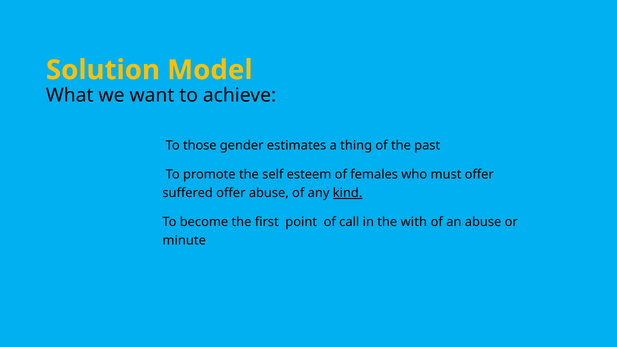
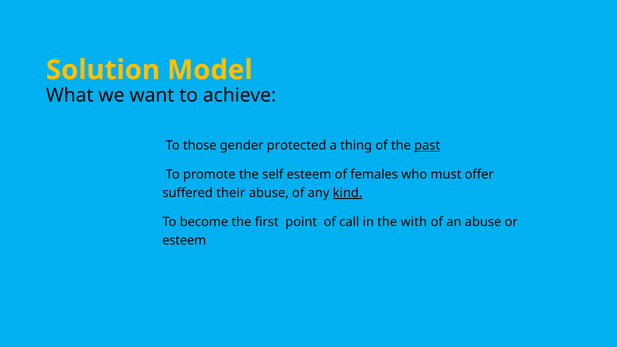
estimates: estimates -> protected
past underline: none -> present
suffered offer: offer -> their
minute at (184, 240): minute -> esteem
